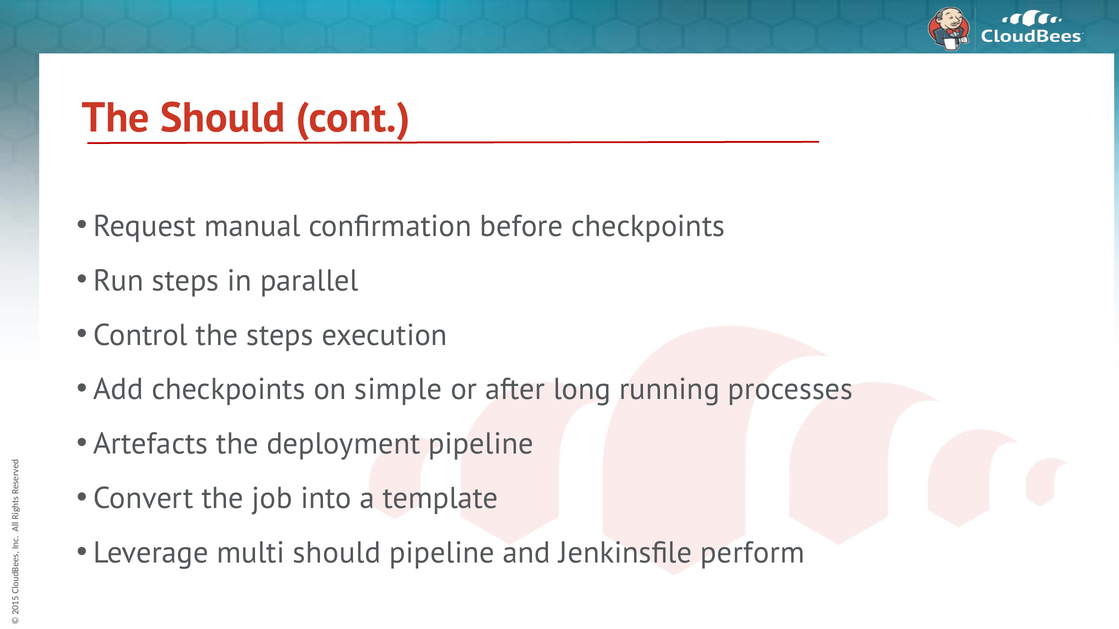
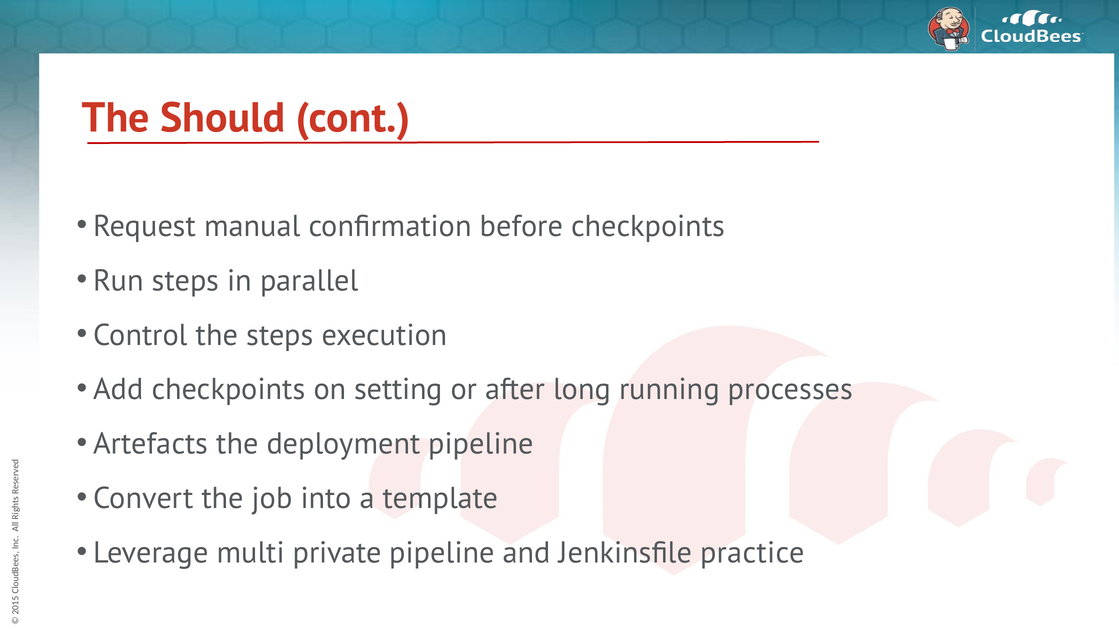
simple: simple -> setting
multi should: should -> private
perform: perform -> practice
